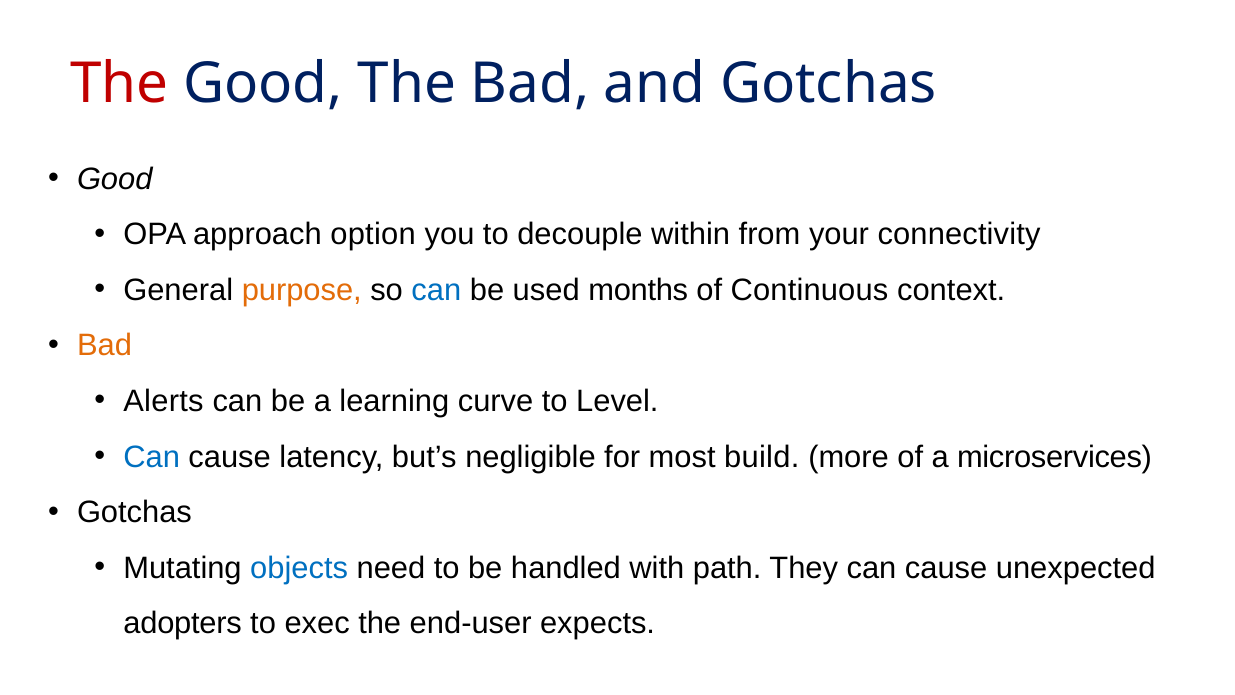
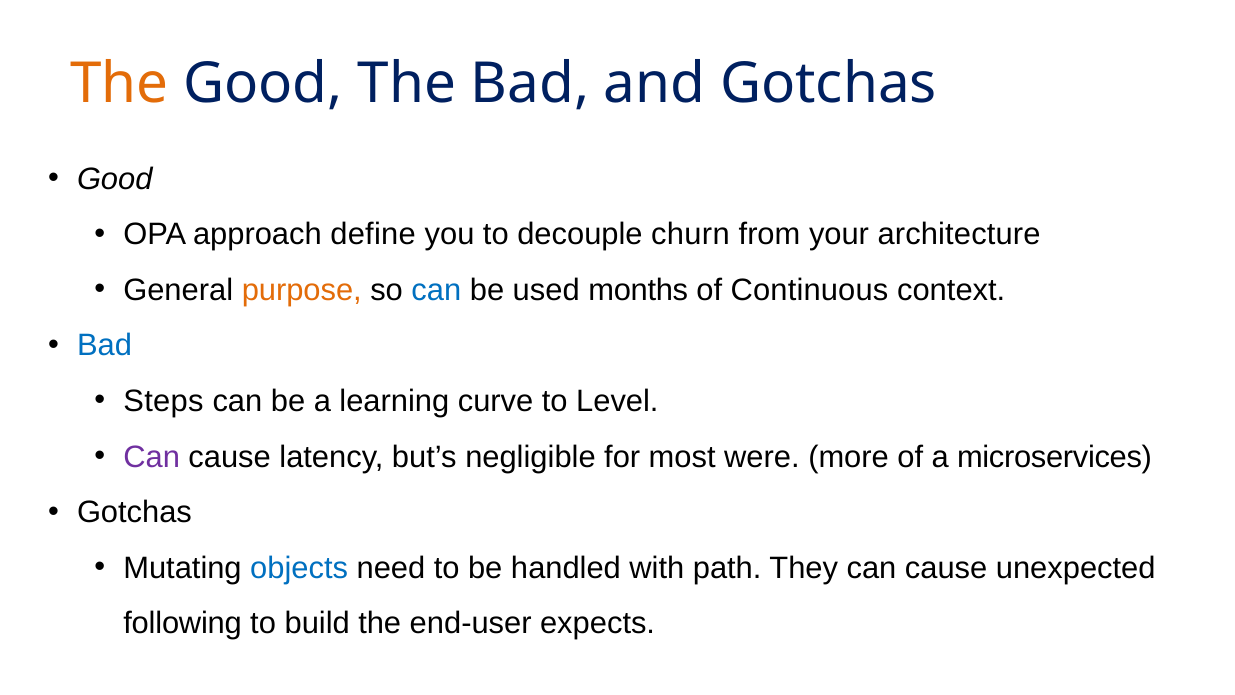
The at (119, 83) colour: red -> orange
option: option -> define
within: within -> churn
connectivity: connectivity -> architecture
Bad at (104, 346) colour: orange -> blue
Alerts: Alerts -> Steps
Can at (152, 457) colour: blue -> purple
build: build -> were
adopters: adopters -> following
exec: exec -> build
